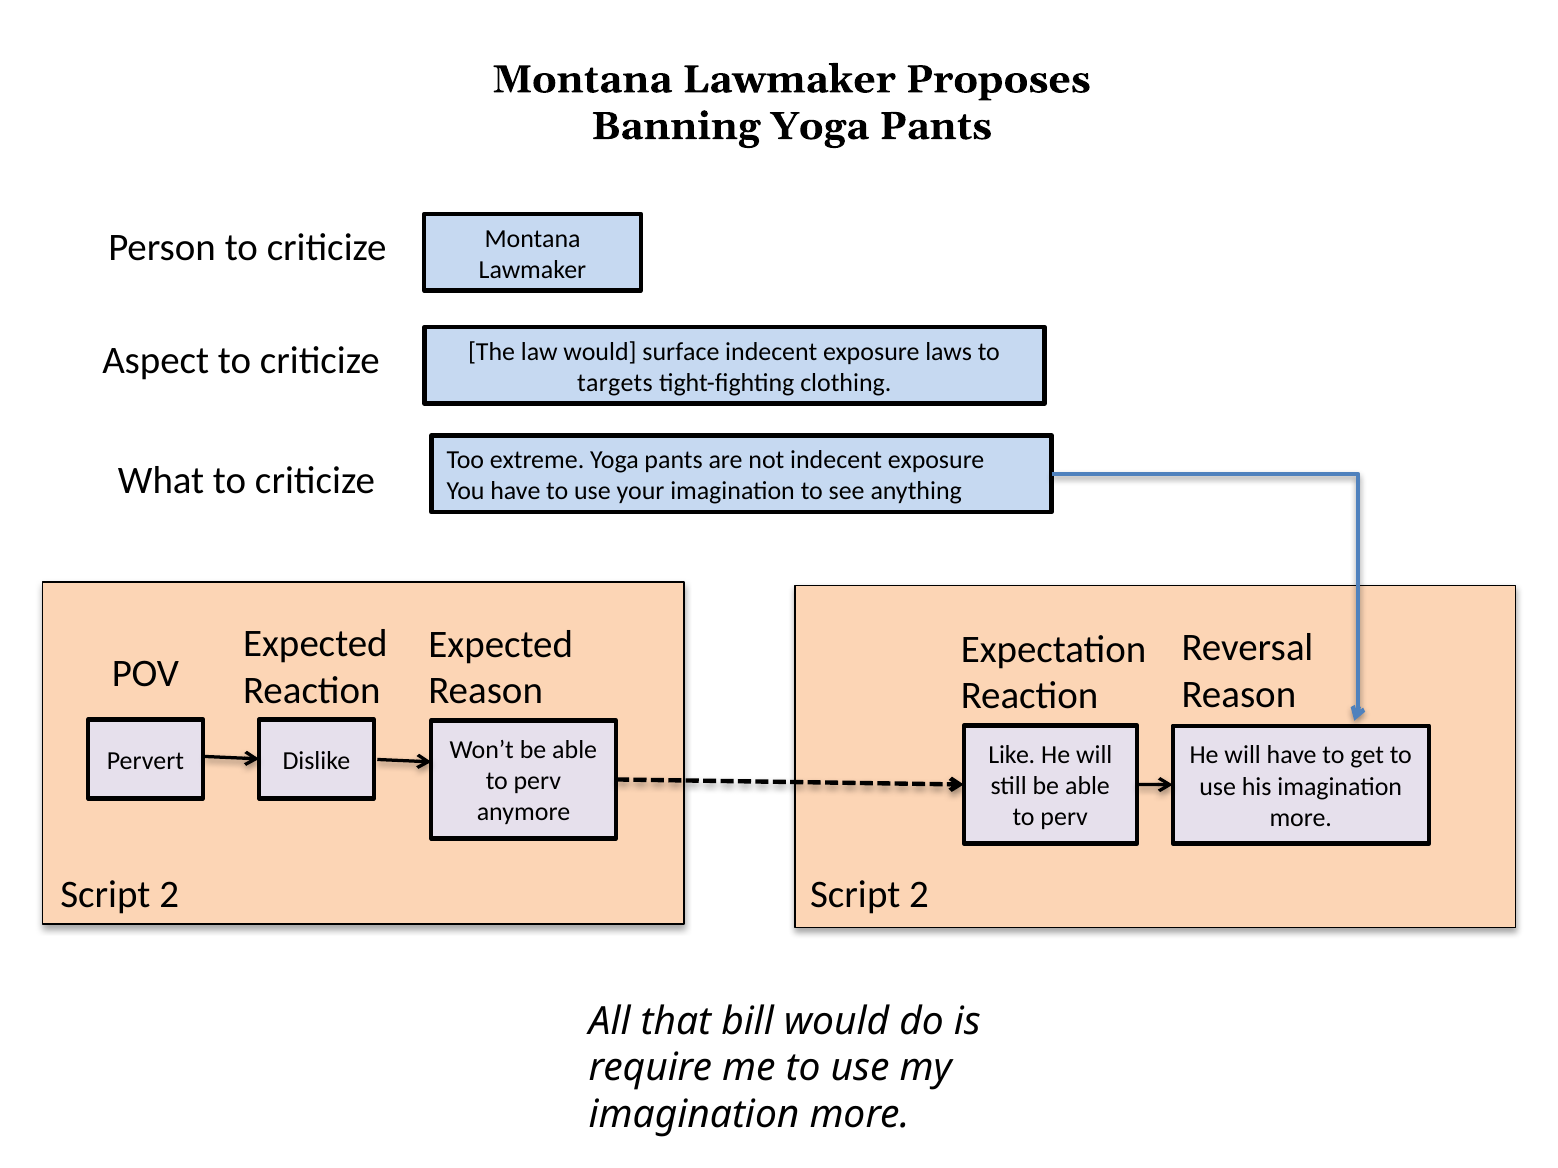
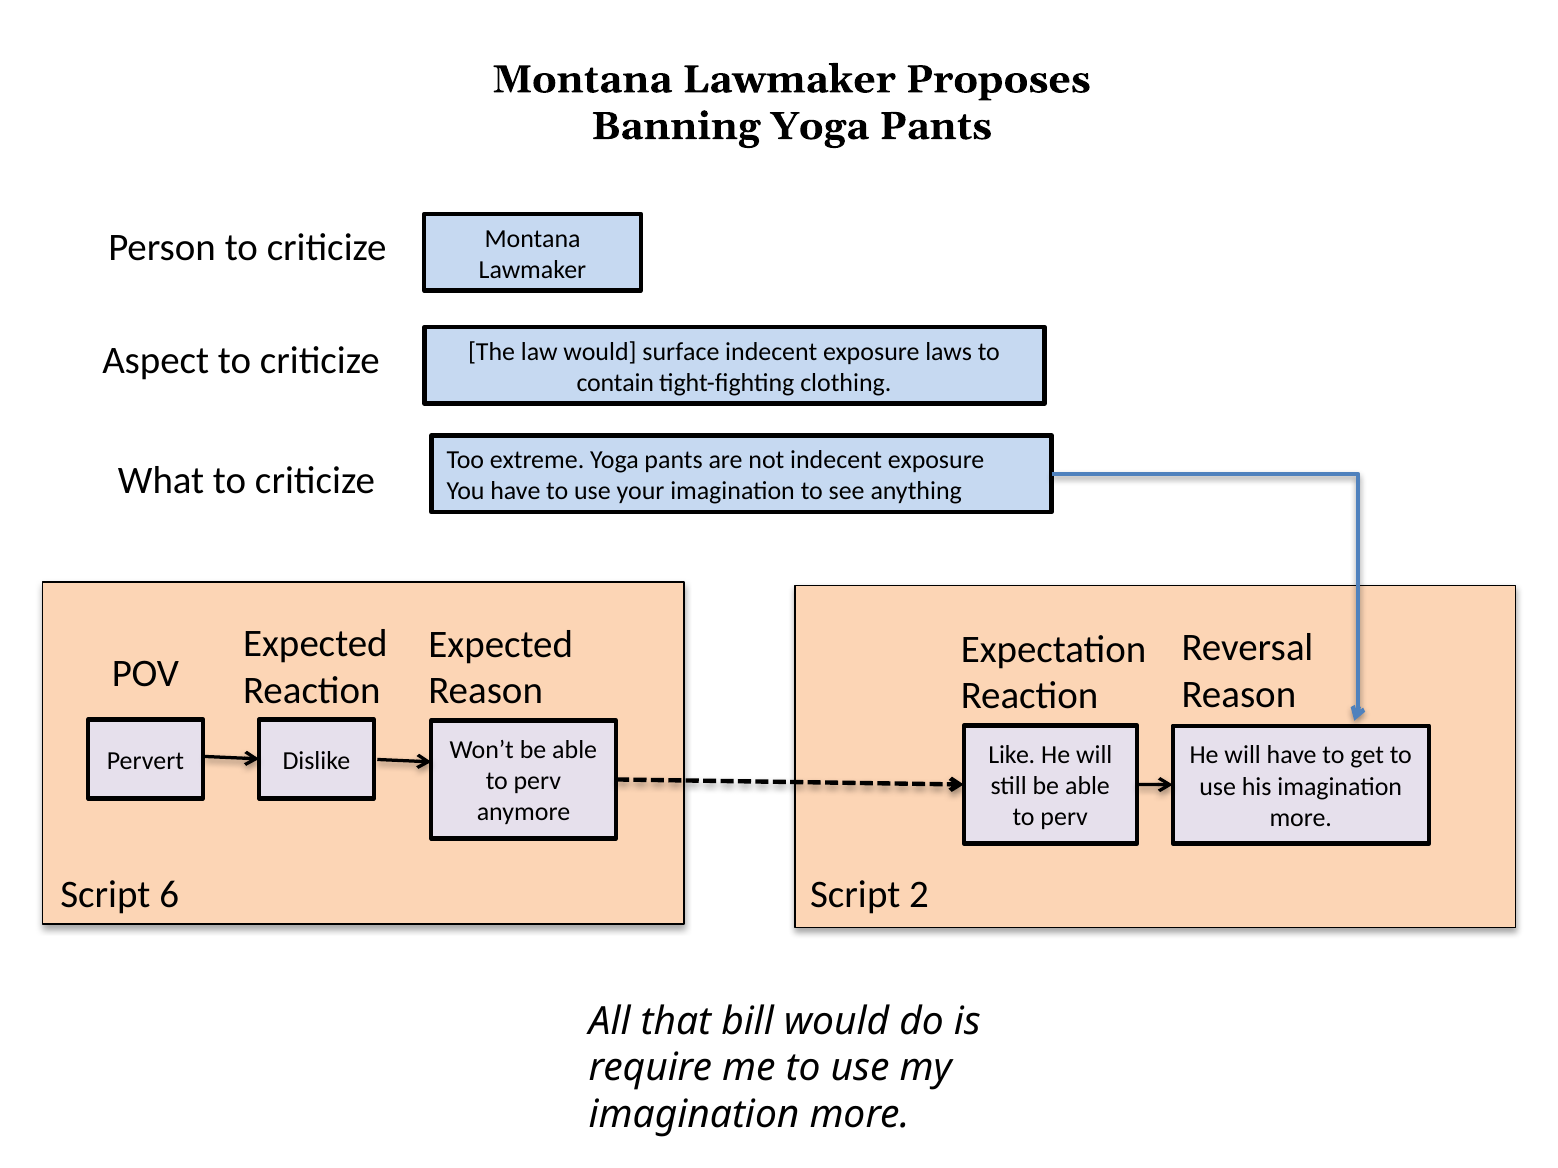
targets: targets -> contain
2 at (169, 895): 2 -> 6
